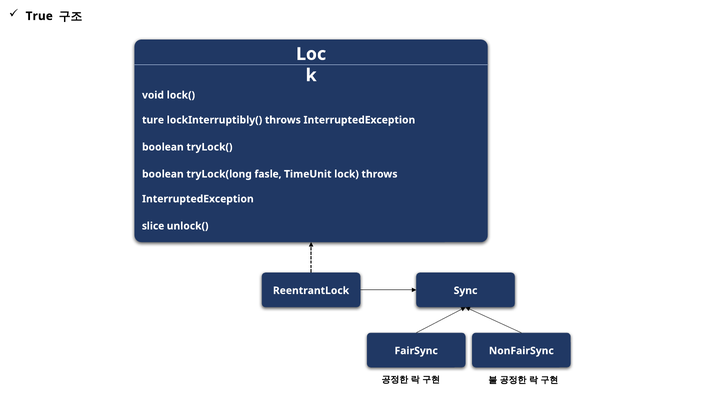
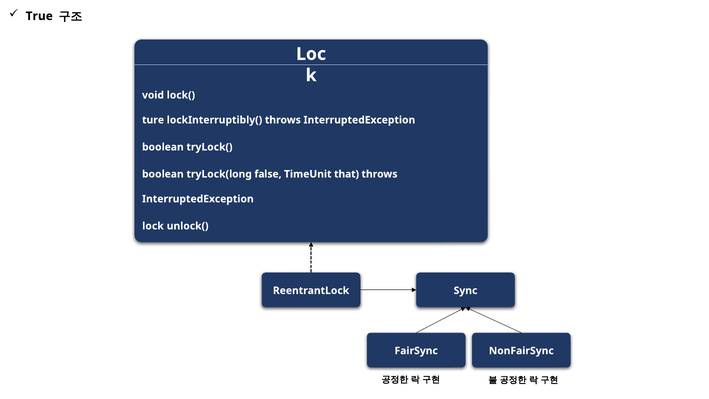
fasle: fasle -> false
lock: lock -> that
slice: slice -> lock
